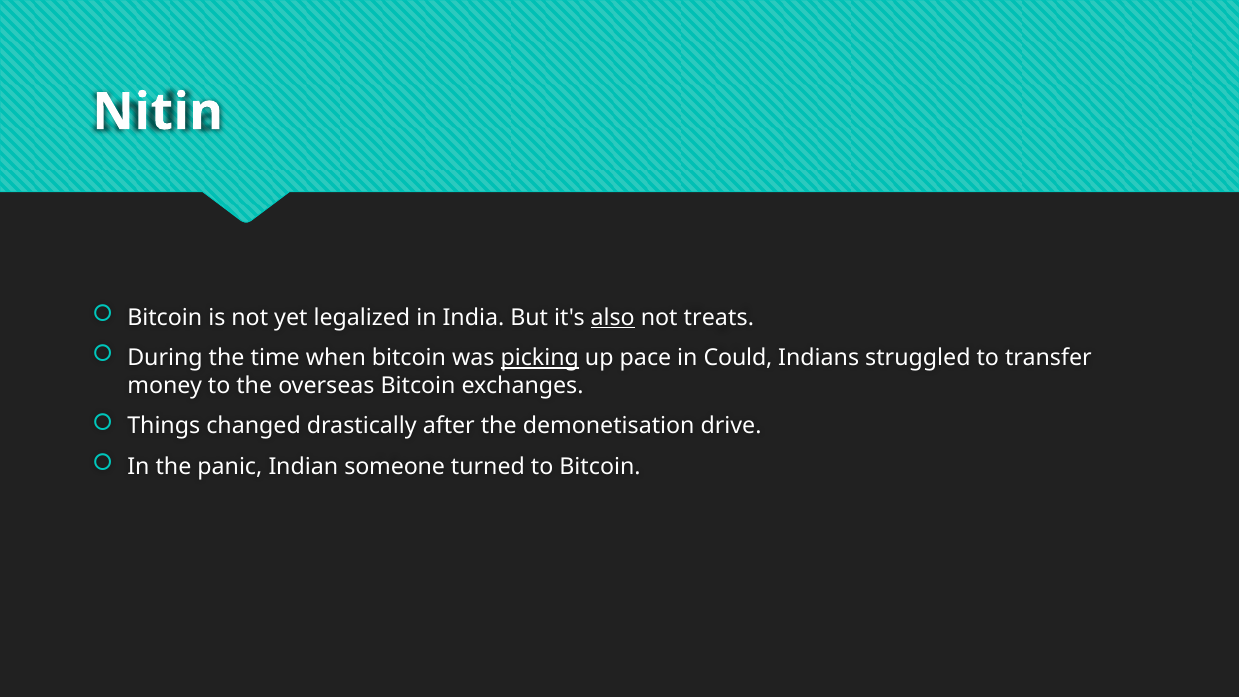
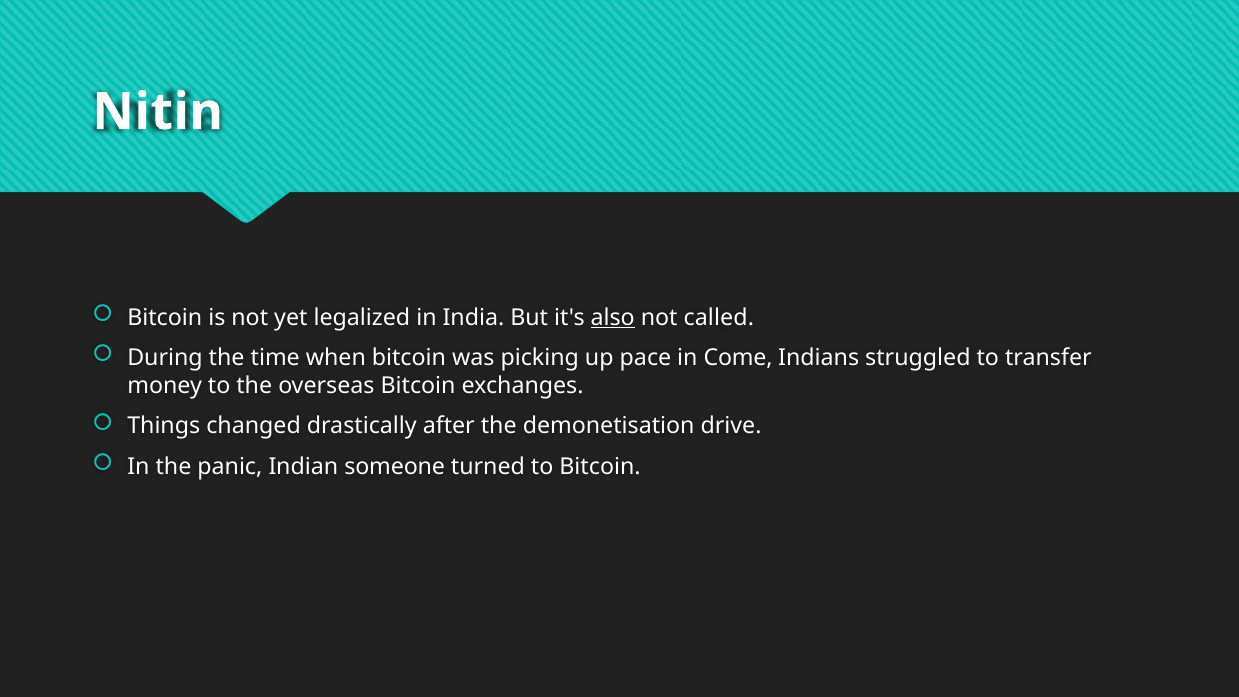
treats: treats -> called
picking underline: present -> none
Could: Could -> Come
